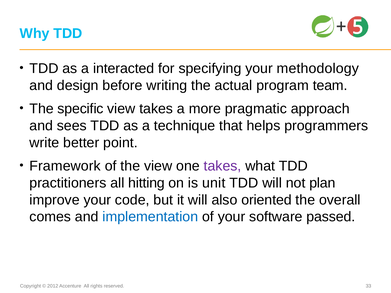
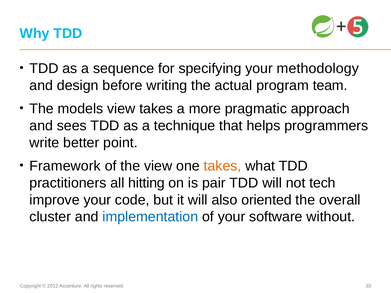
interacted: interacted -> sequence
specific: specific -> models
takes at (223, 166) colour: purple -> orange
unit: unit -> pair
plan: plan -> tech
comes: comes -> cluster
passed: passed -> without
